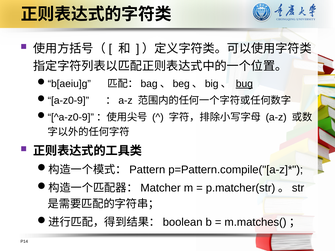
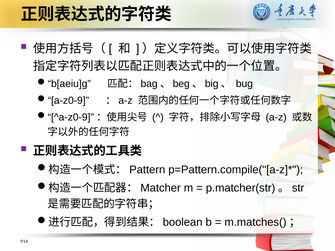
bug underline: present -> none
